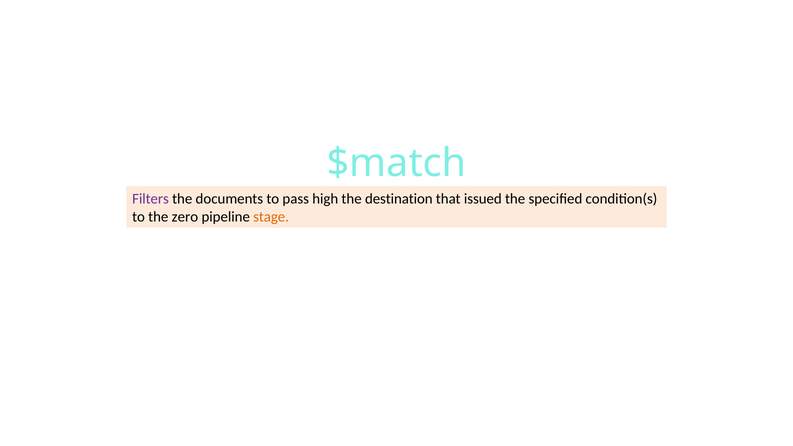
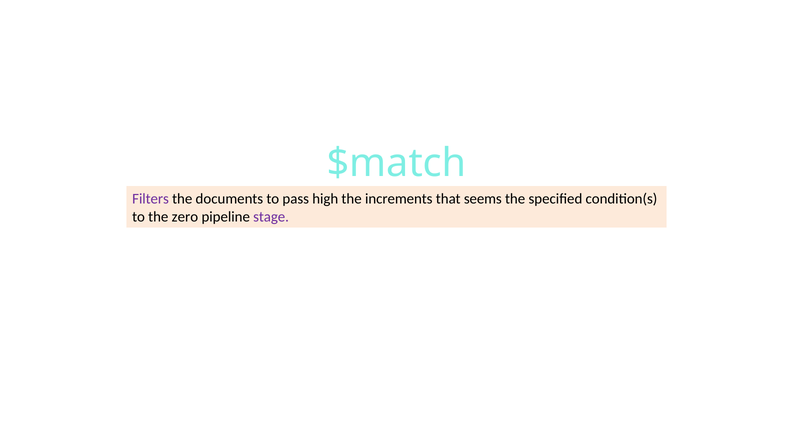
destination: destination -> increments
issued: issued -> seems
stage colour: orange -> purple
